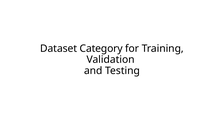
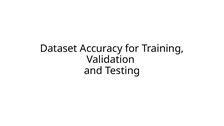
Category: Category -> Accuracy
